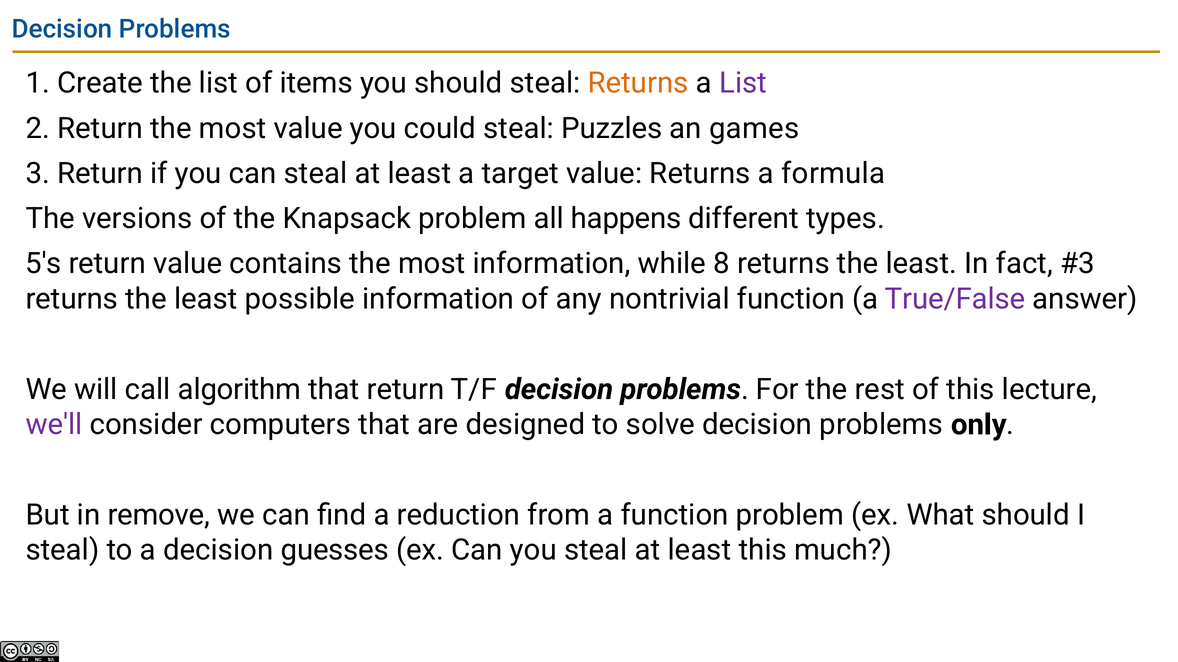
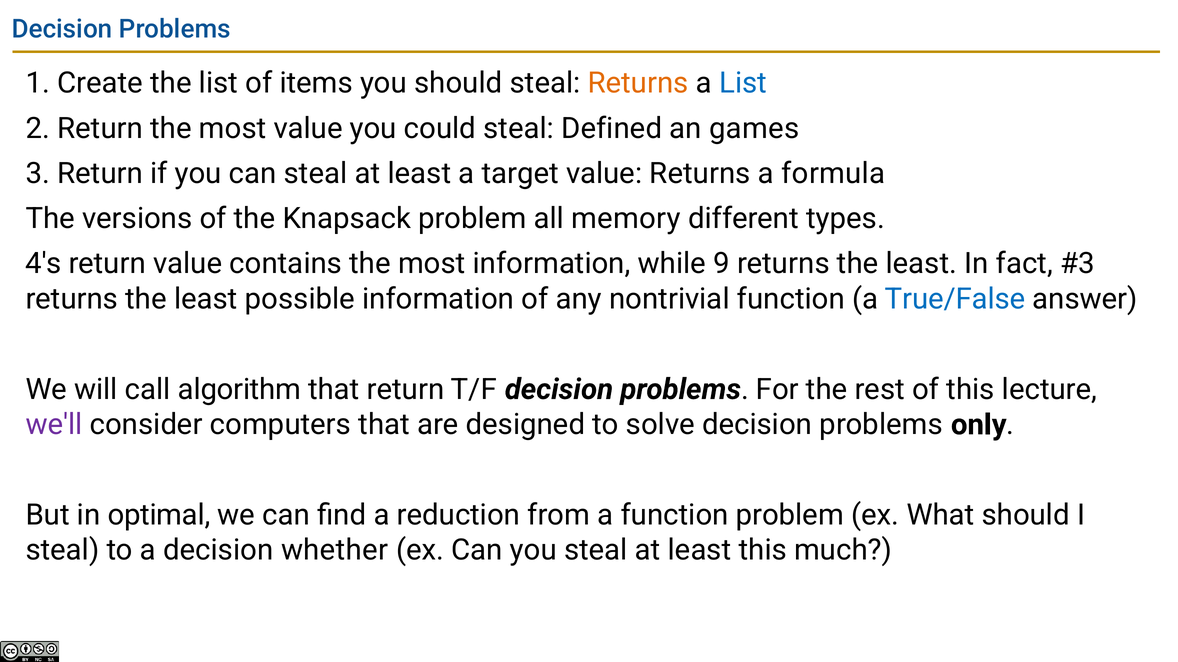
List at (743, 83) colour: purple -> blue
Puzzles: Puzzles -> Defined
happens: happens -> memory
5's: 5's -> 4's
8: 8 -> 9
True/False colour: purple -> blue
remove: remove -> optimal
guesses: guesses -> whether
